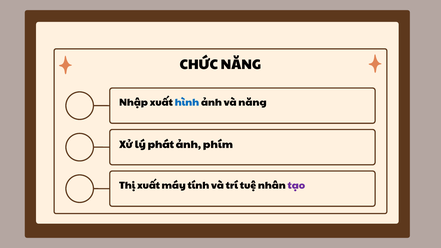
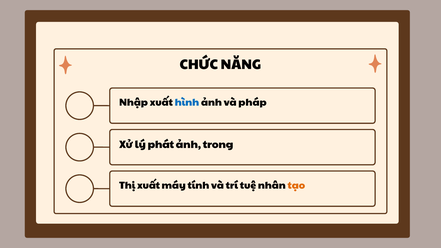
và năng: năng -> pháp
phím: phím -> trong
tạo colour: purple -> orange
